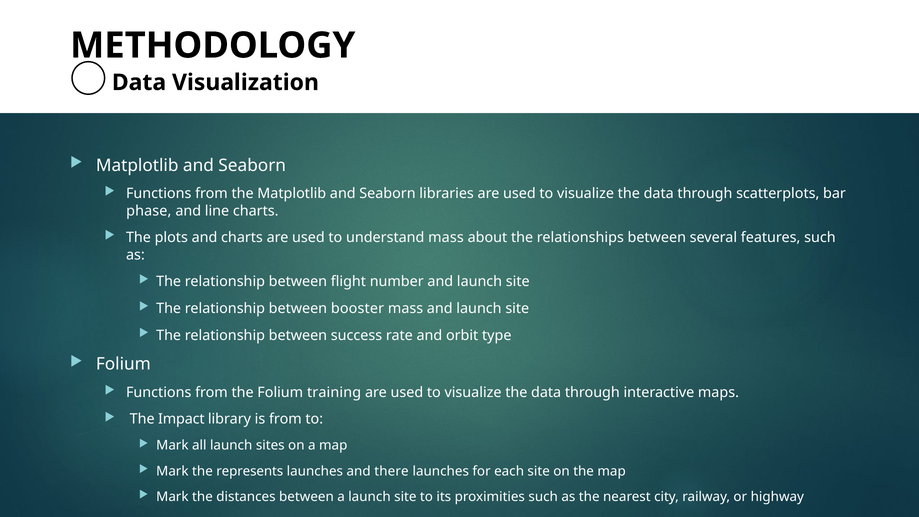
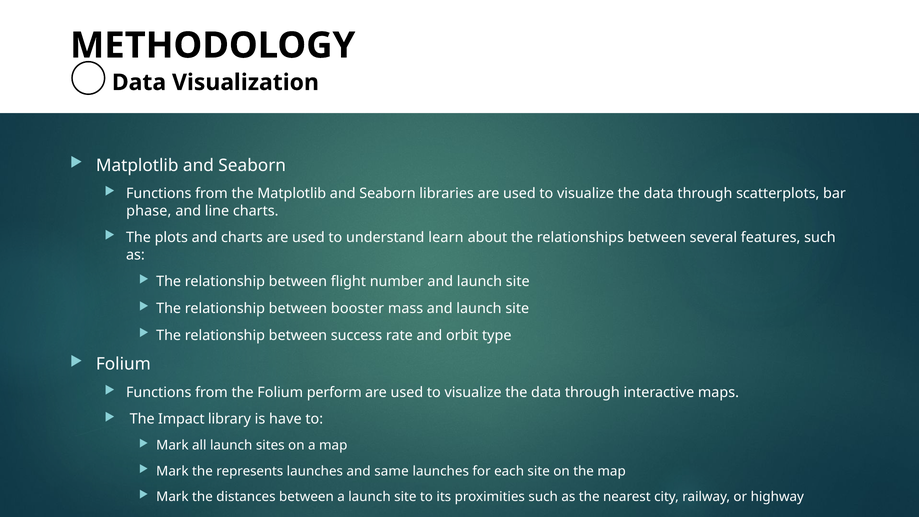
understand mass: mass -> learn
training: training -> perform
is from: from -> have
there: there -> same
